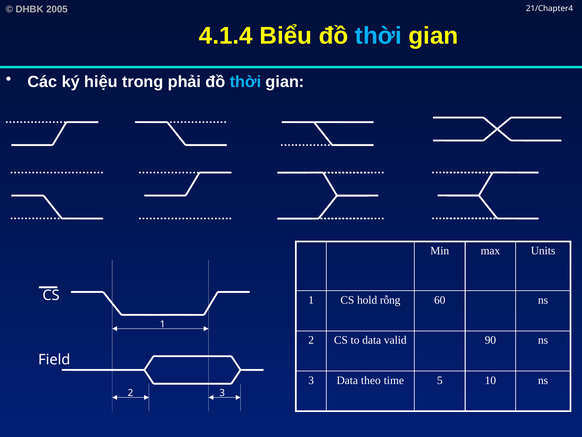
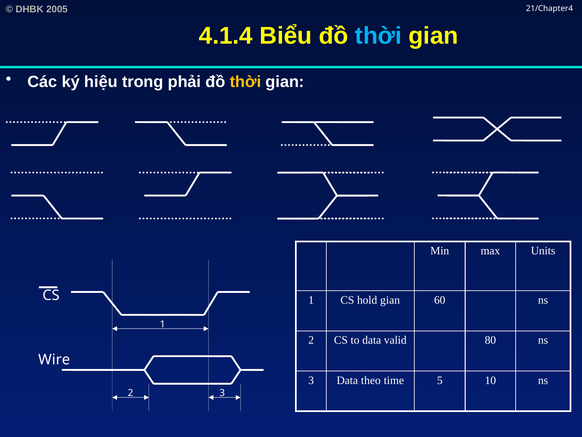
thời at (246, 82) colour: light blue -> yellow
hold rỗng: rỗng -> gian
90: 90 -> 80
Field: Field -> Wire
